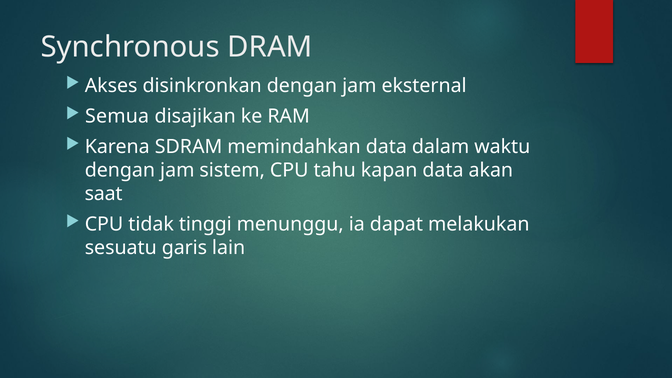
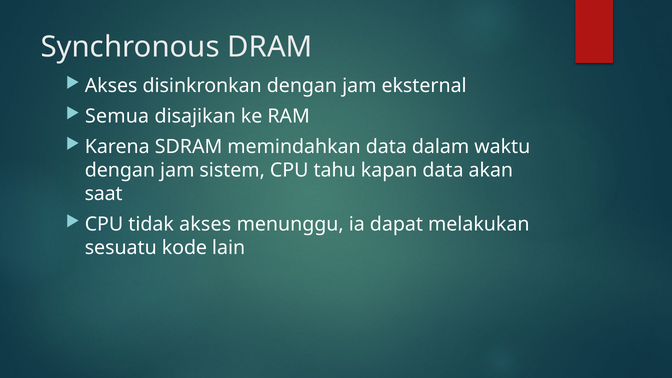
tidak tinggi: tinggi -> akses
garis: garis -> kode
